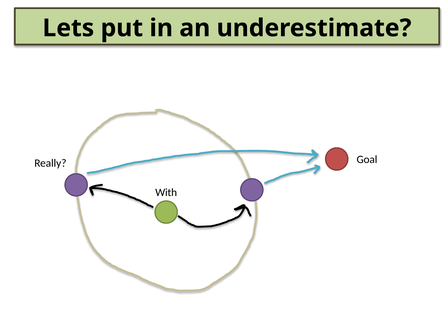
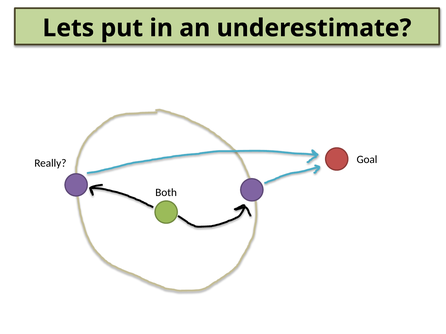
With: With -> Both
